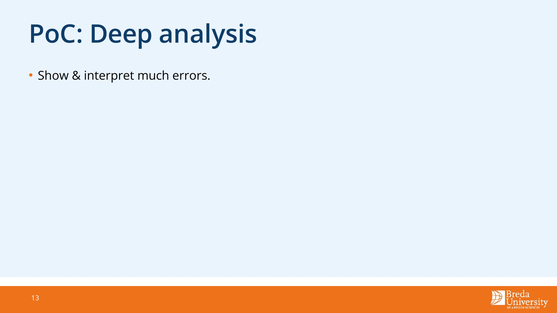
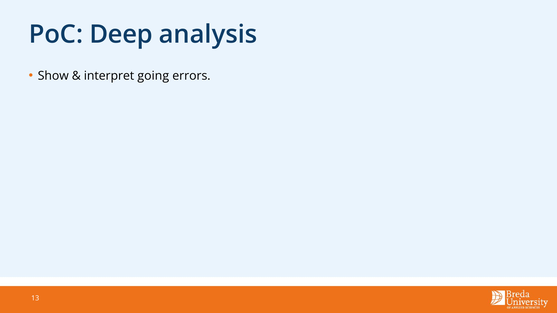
much: much -> going
